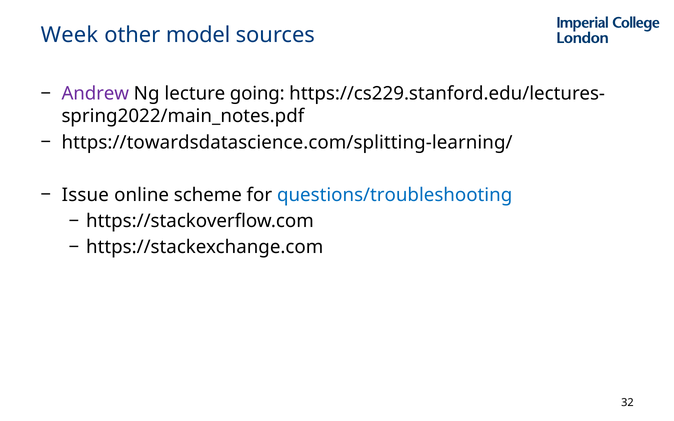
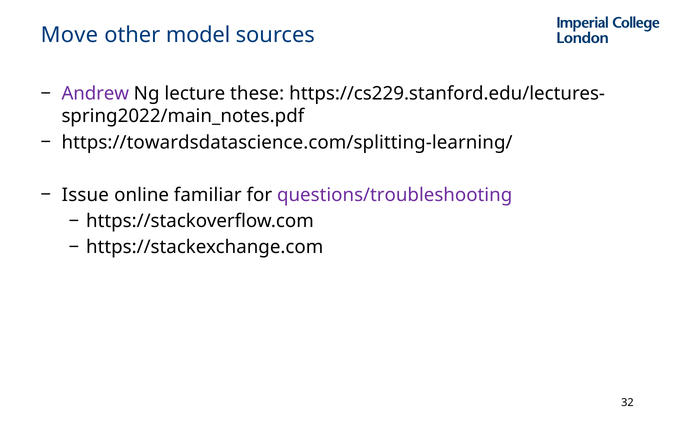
Week: Week -> Move
going: going -> these
scheme: scheme -> familiar
questions/troubleshooting colour: blue -> purple
